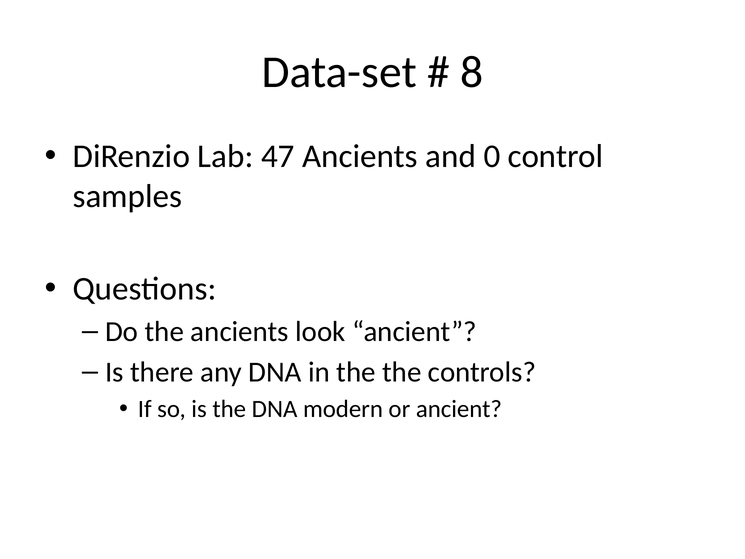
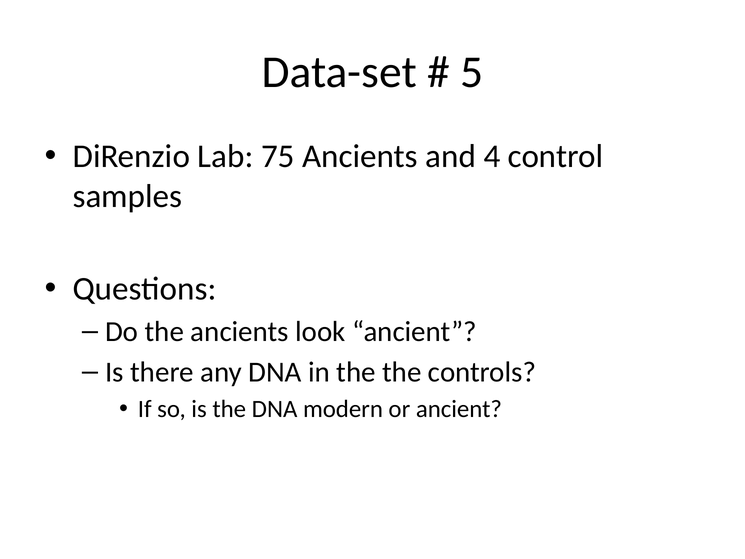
8: 8 -> 5
47: 47 -> 75
0: 0 -> 4
